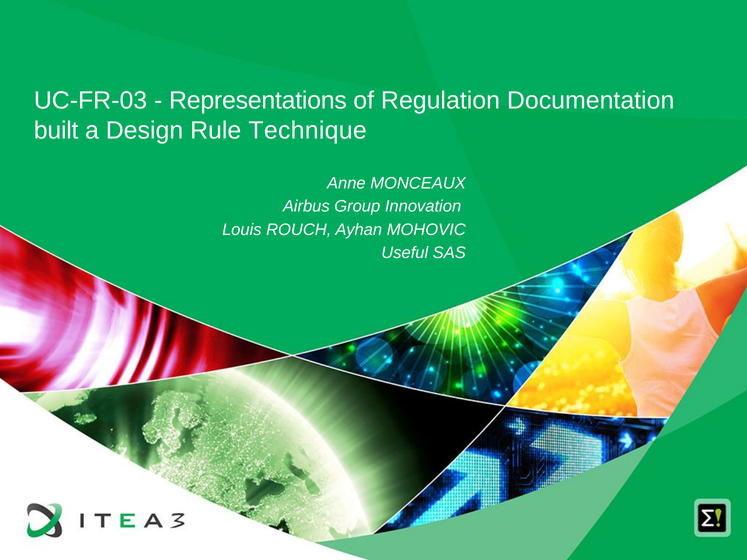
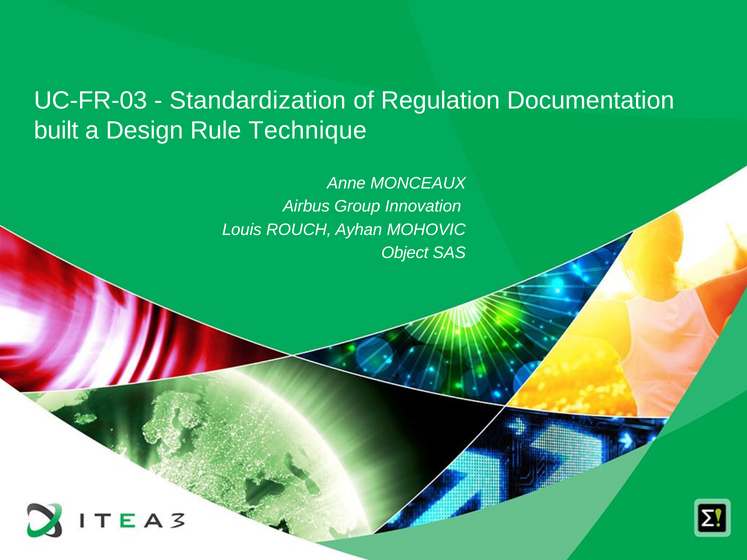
Representations: Representations -> Standardization
Useful: Useful -> Object
